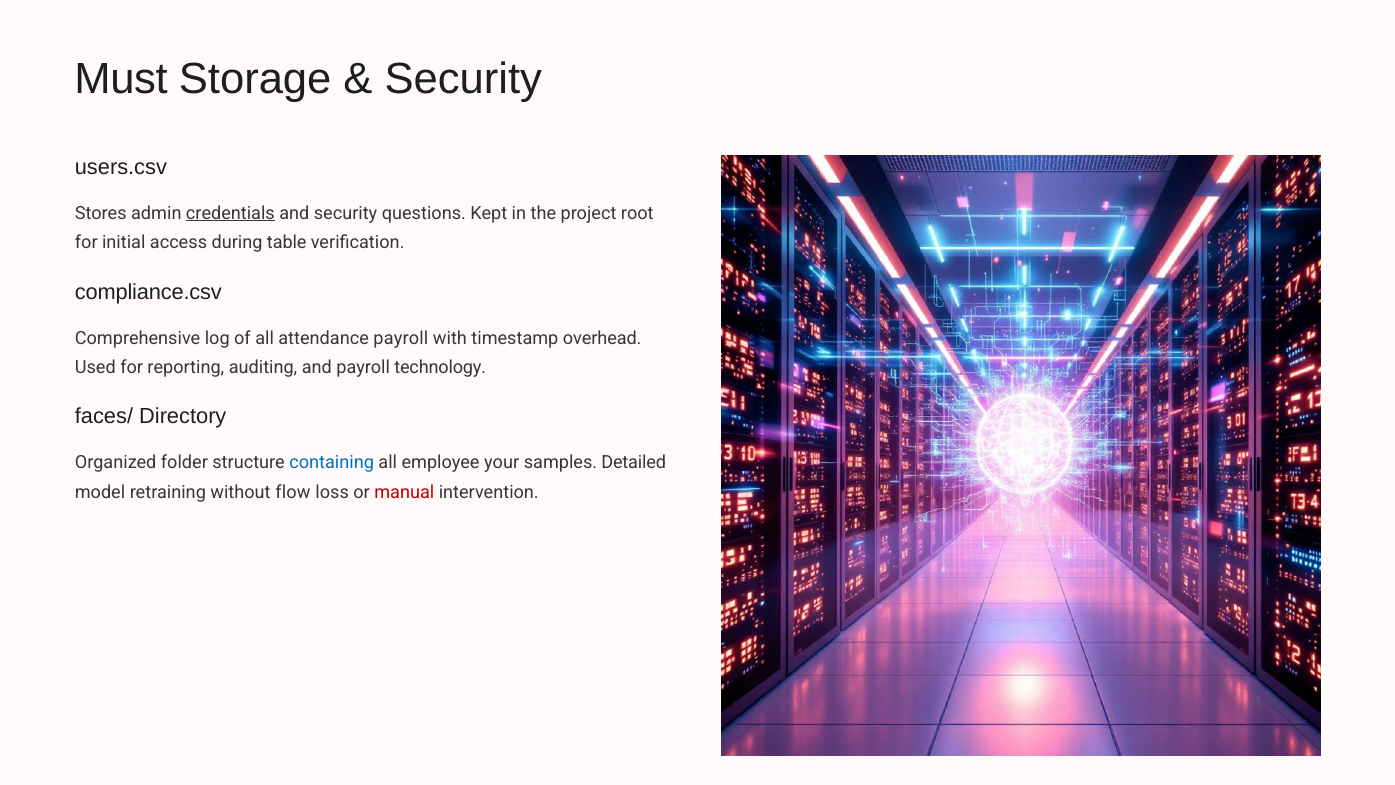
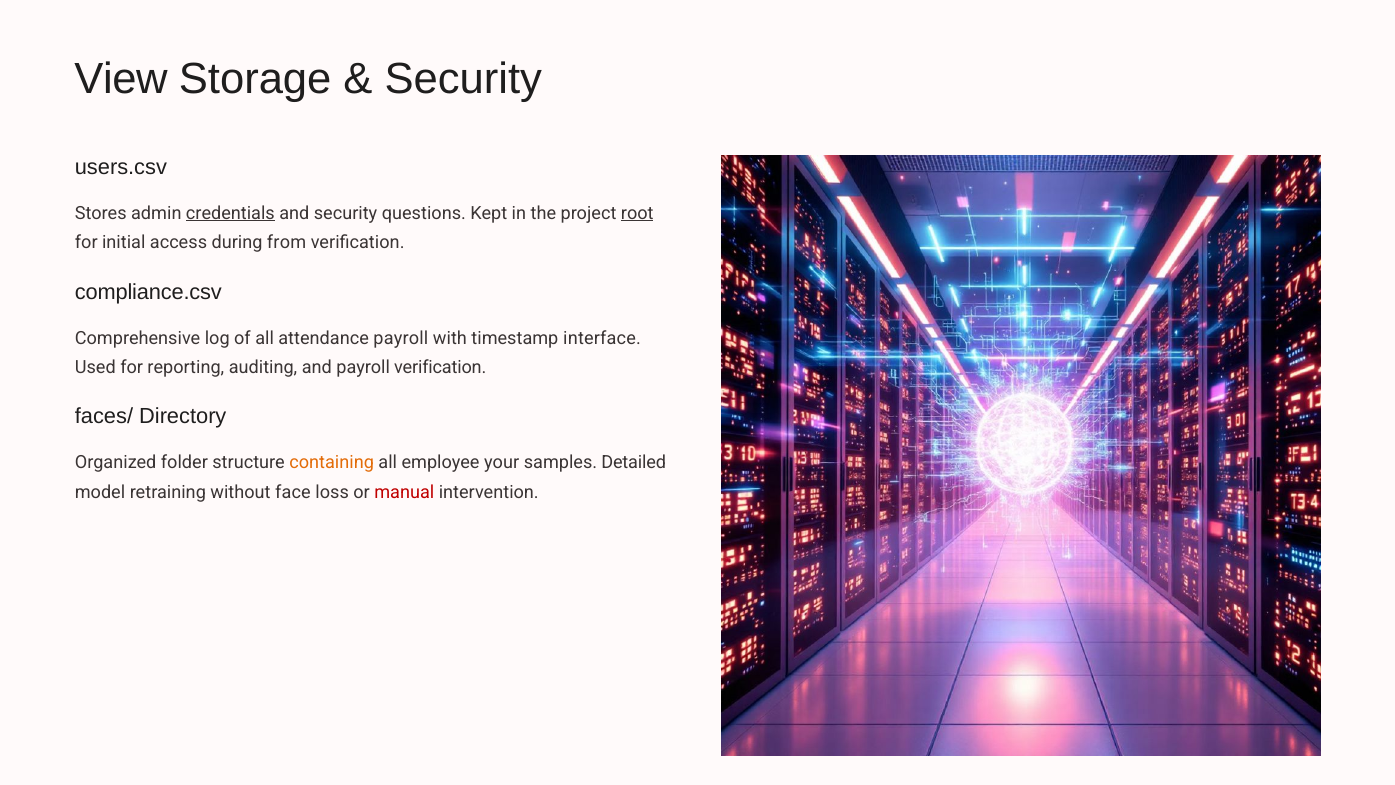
Must: Must -> View
root underline: none -> present
table: table -> from
overhead: overhead -> interface
payroll technology: technology -> verification
containing colour: blue -> orange
flow: flow -> face
